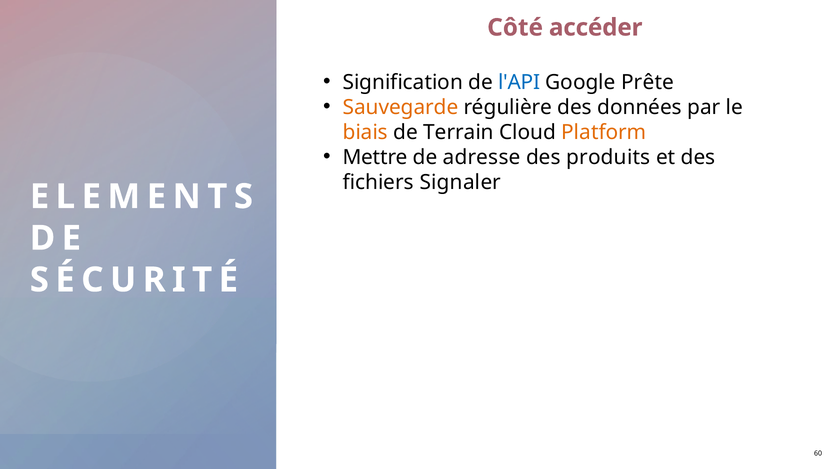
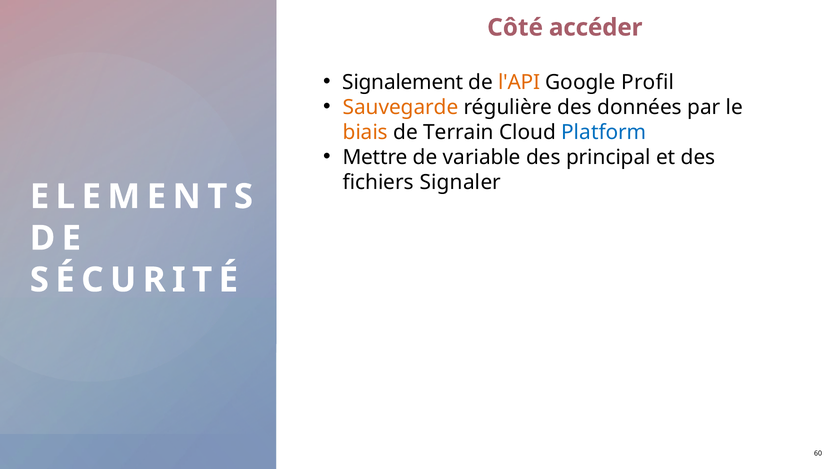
Signification: Signification -> Signalement
l'API colour: blue -> orange
Prête: Prête -> Profil
Platform colour: orange -> blue
adresse: adresse -> variable
produits: produits -> principal
